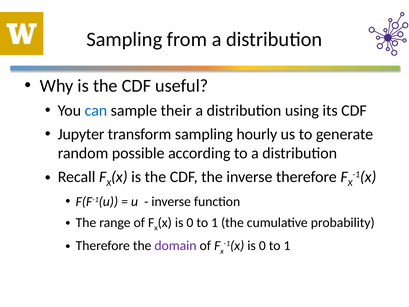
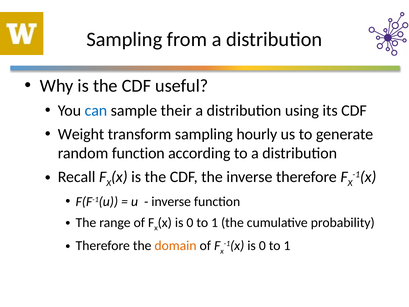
Jupyter: Jupyter -> Weight
random possible: possible -> function
domain colour: purple -> orange
